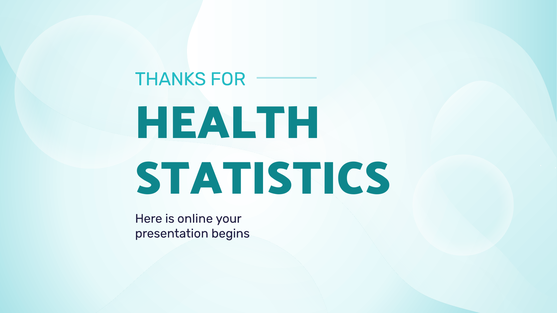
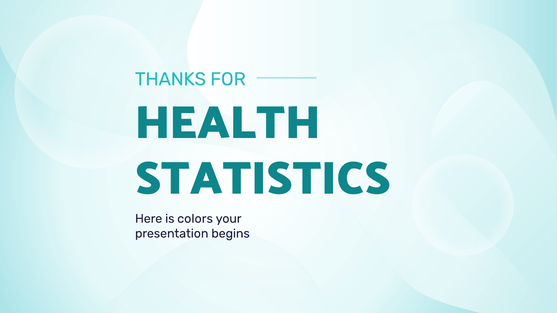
online: online -> colors
